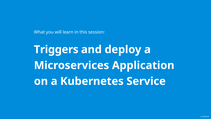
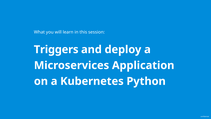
Service: Service -> Python
